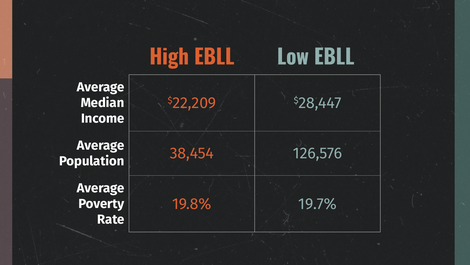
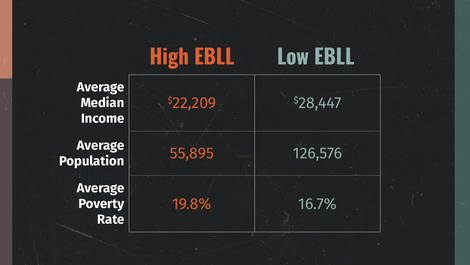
38,454: 38,454 -> 55,895
19.7%: 19.7% -> 16.7%
